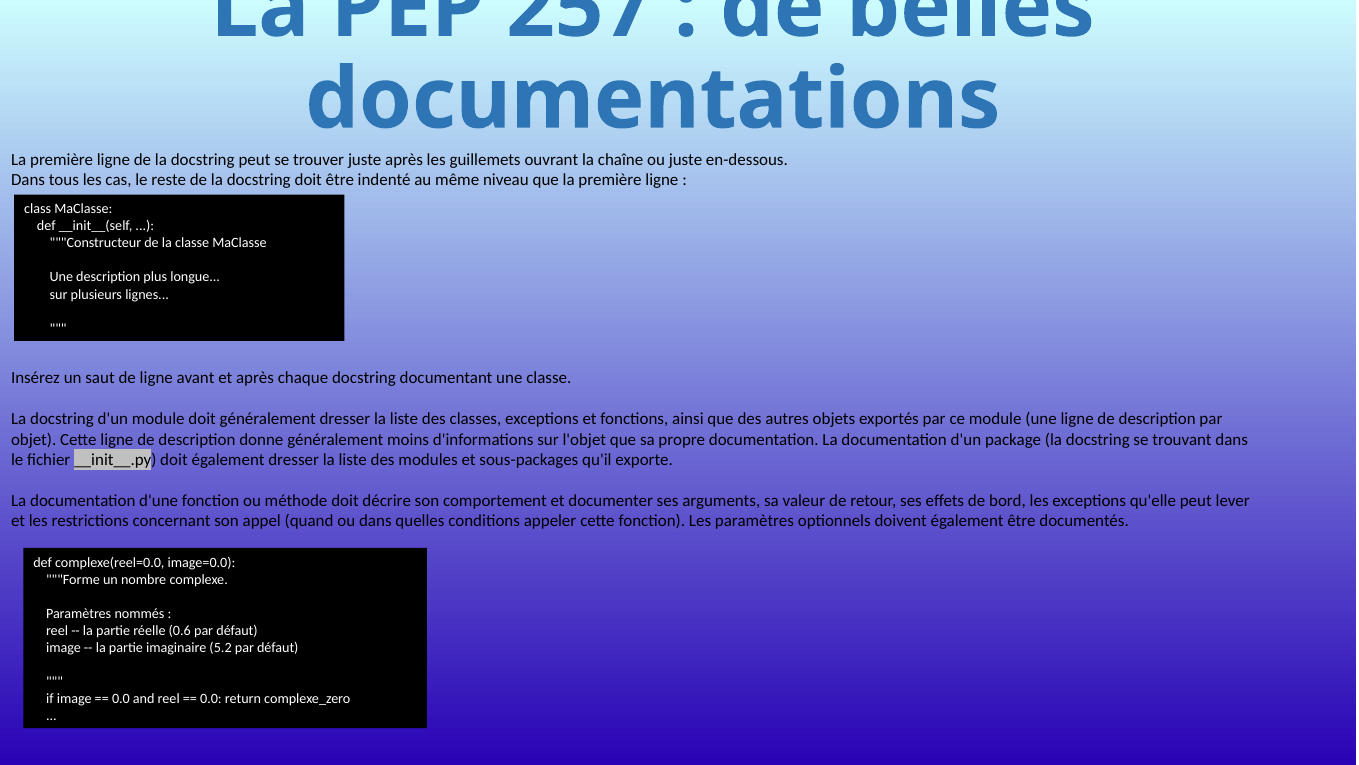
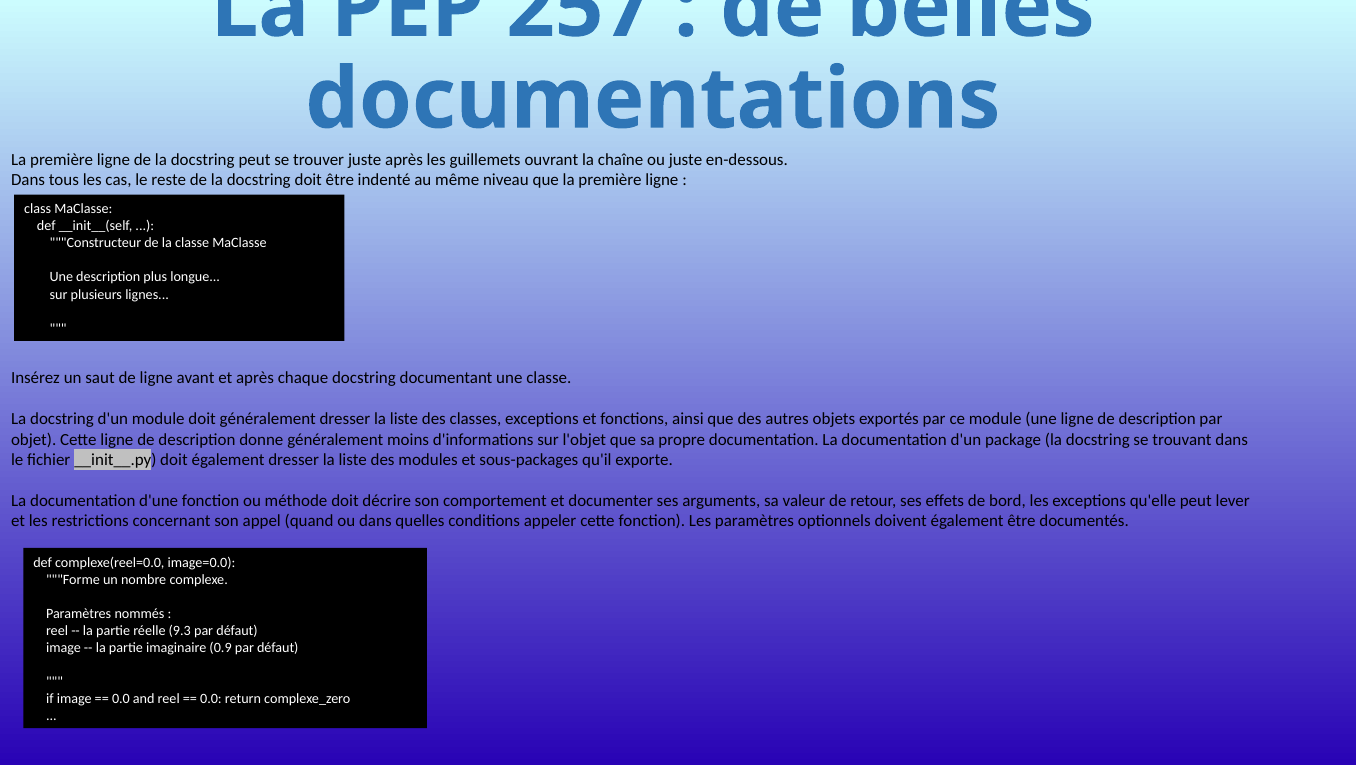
0.6: 0.6 -> 9.3
5.2: 5.2 -> 0.9
